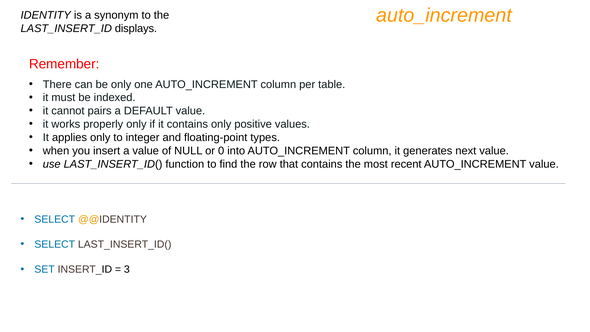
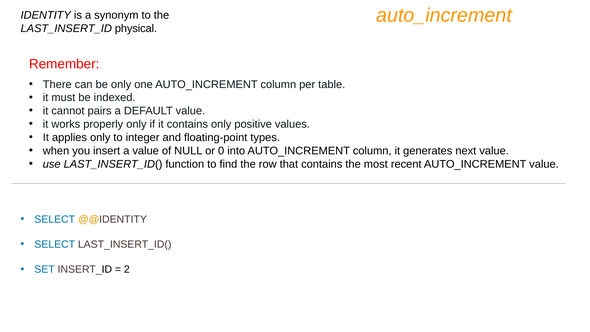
displays: displays -> physical
3: 3 -> 2
